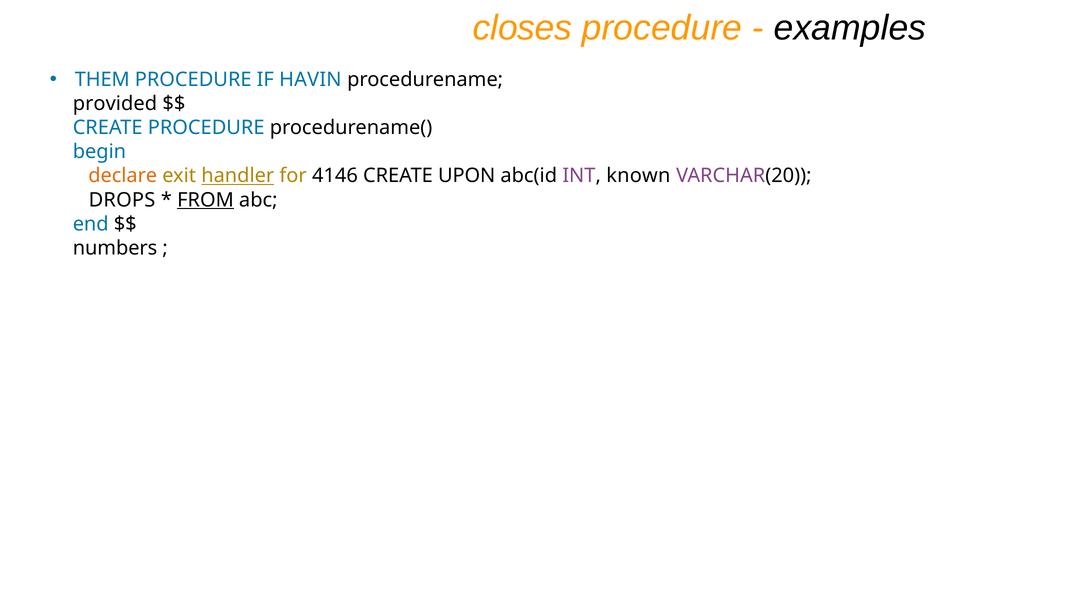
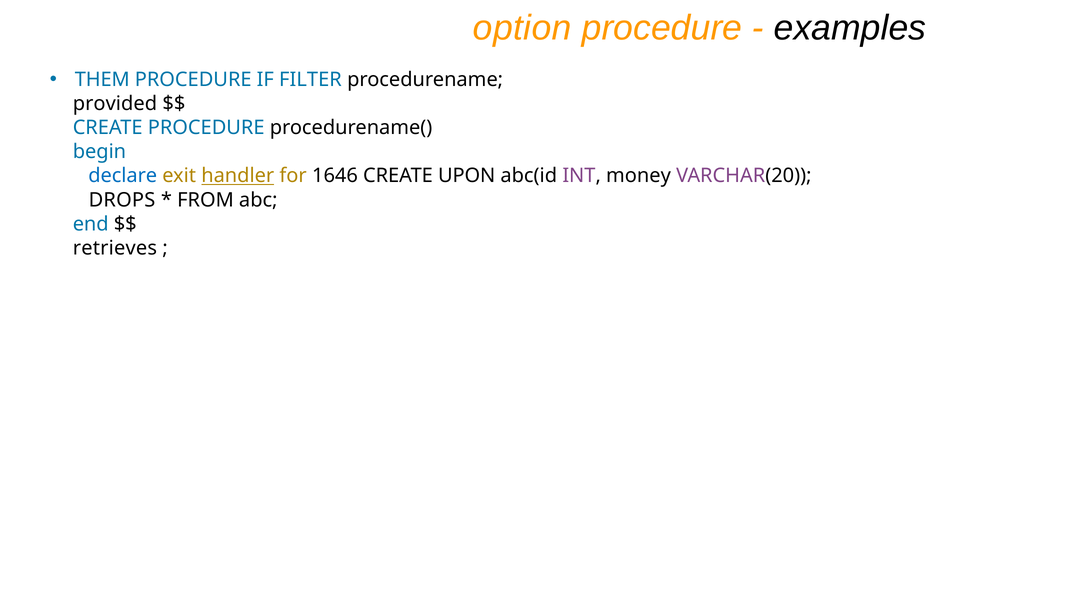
closes: closes -> option
HAVIN: HAVIN -> FILTER
declare colour: orange -> blue
4146: 4146 -> 1646
known: known -> money
FROM underline: present -> none
numbers: numbers -> retrieves
